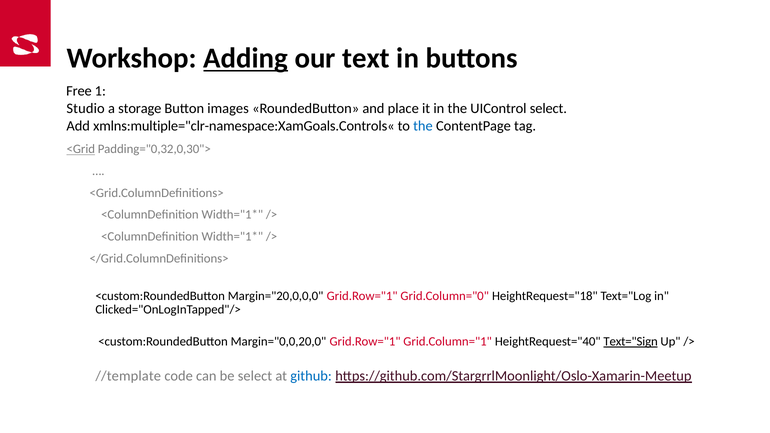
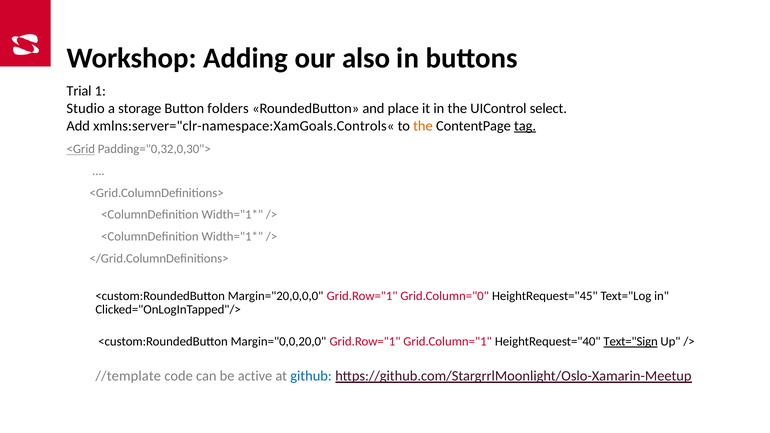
Adding underline: present -> none
text: text -> also
Free: Free -> Trial
images: images -> folders
xmlns:multiple="clr-namespace:XamGoals.Controls«: xmlns:multiple="clr-namespace:XamGoals.Controls« -> xmlns:server="clr-namespace:XamGoals.Controls«
the at (423, 126) colour: blue -> orange
tag underline: none -> present
HeightRequest="18: HeightRequest="18 -> HeightRequest="45
be select: select -> active
